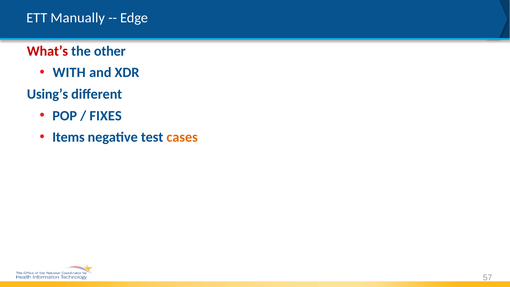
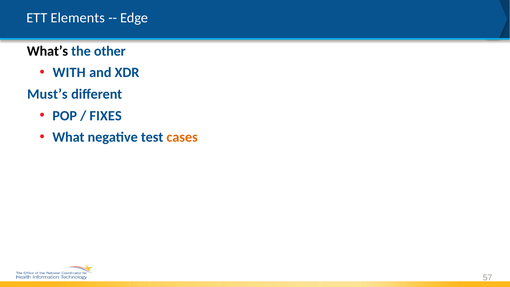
Manually: Manually -> Elements
What’s colour: red -> black
Using’s: Using’s -> Must’s
Items: Items -> What
